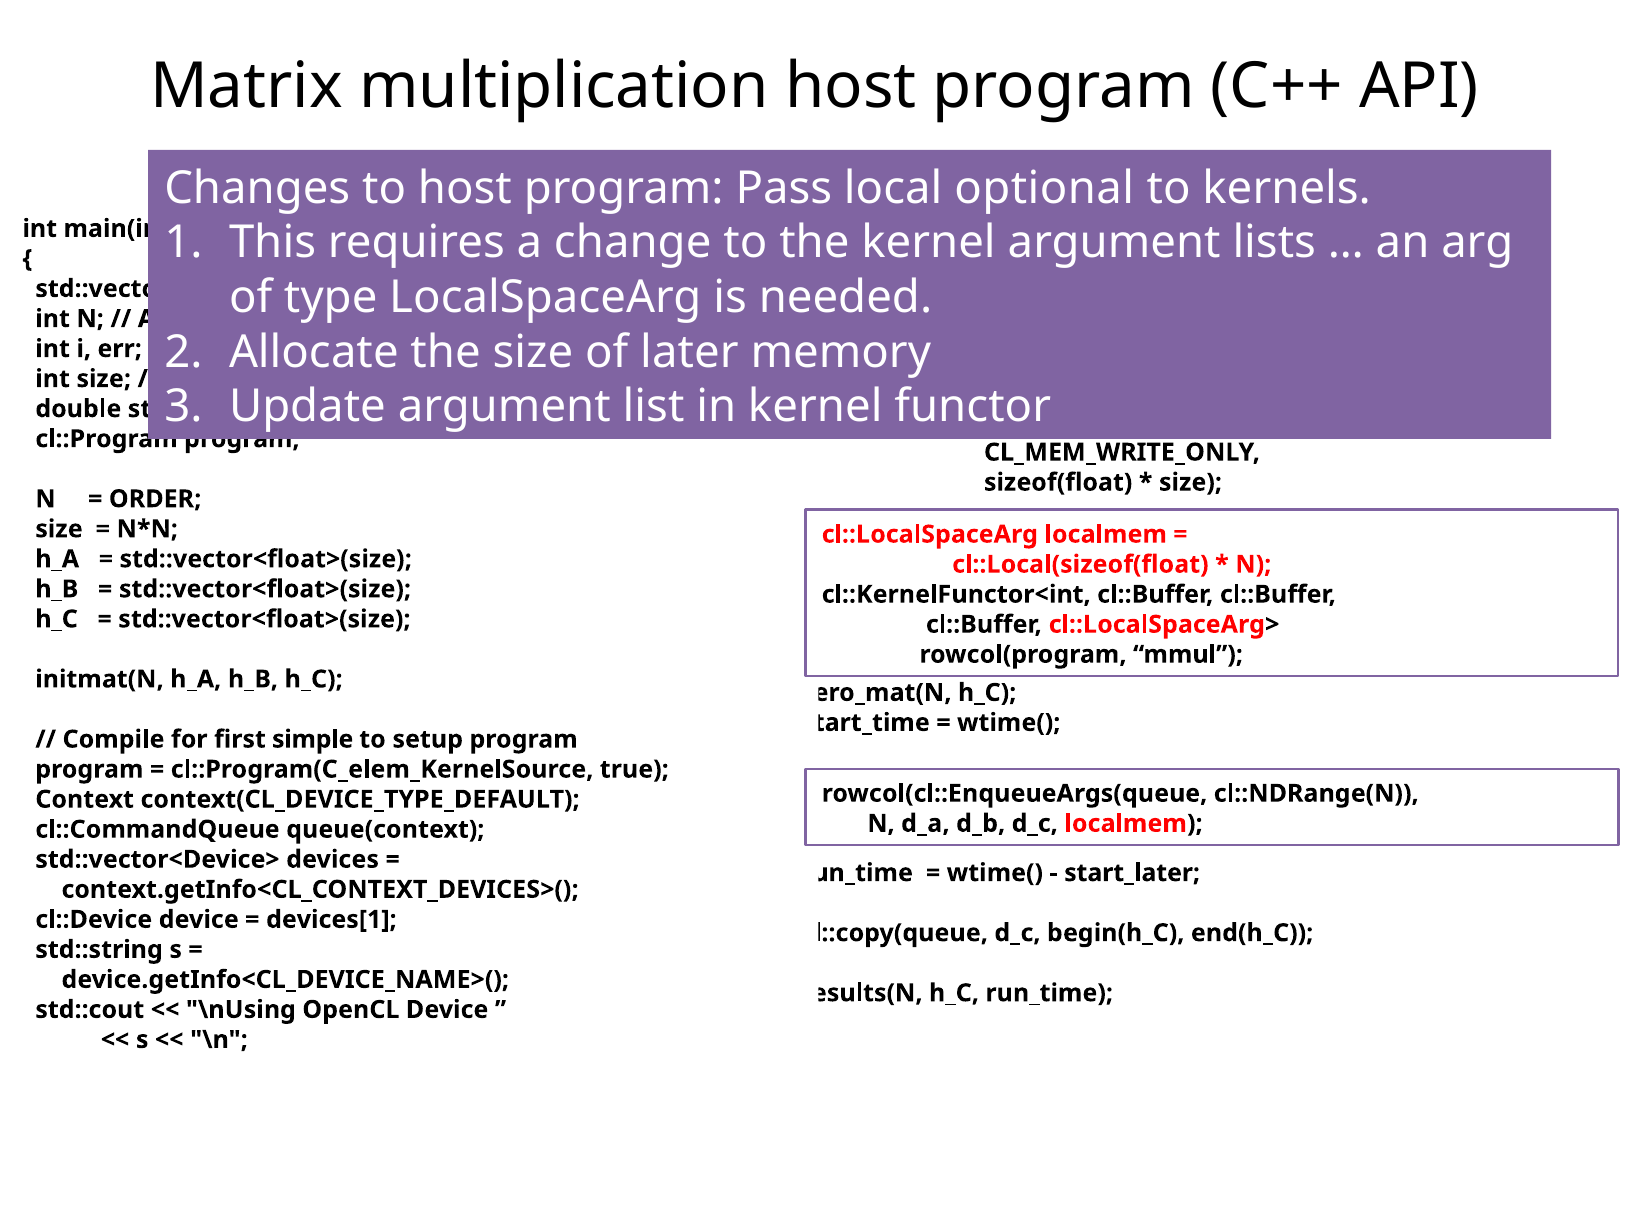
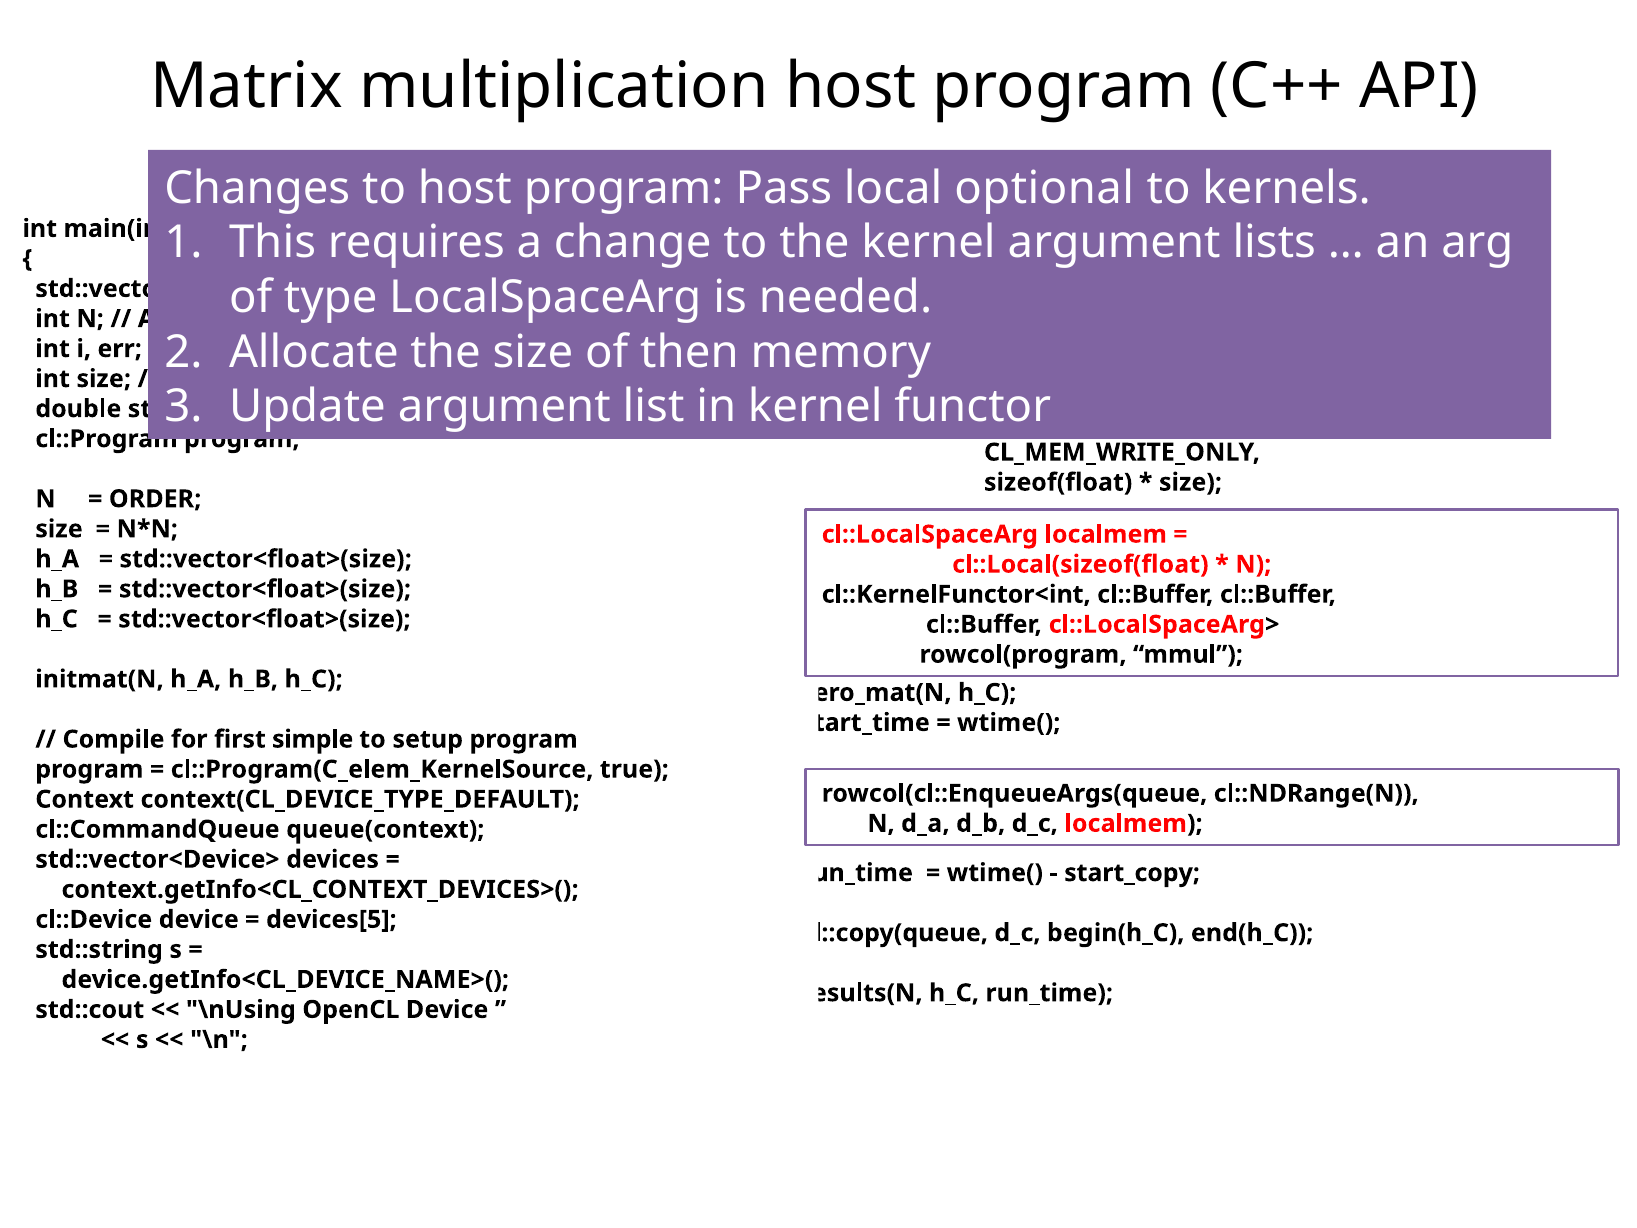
later: later -> then
start_later: start_later -> start_copy
devices[1: devices[1 -> devices[5
